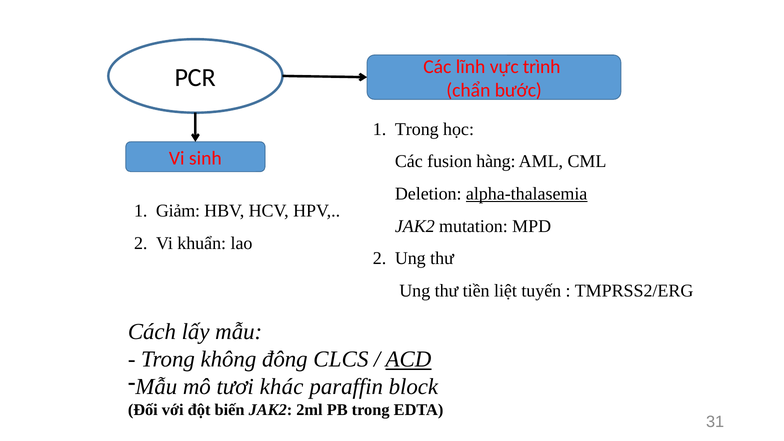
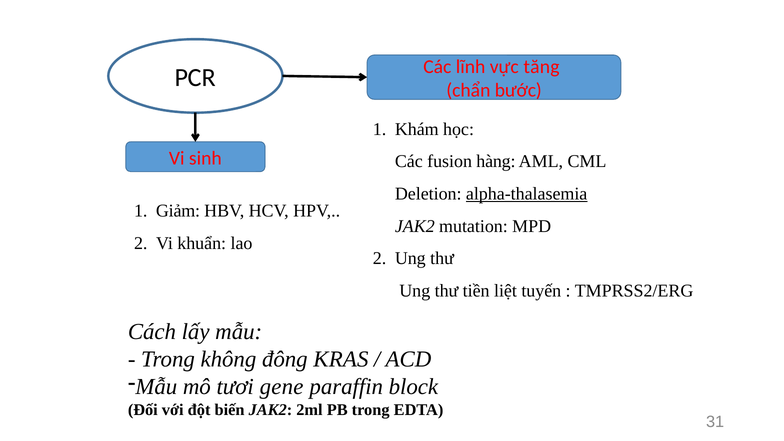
trình: trình -> tăng
Trong at (417, 129): Trong -> Khám
CLCS: CLCS -> KRAS
ACD underline: present -> none
khác: khác -> gene
